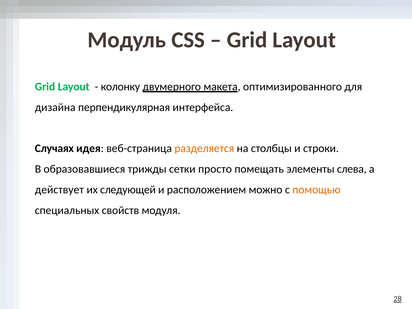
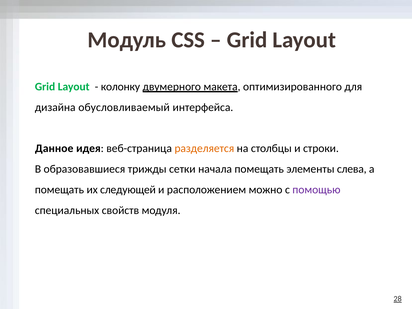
перпендикулярная: перпендикулярная -> обусловливаемый
Случаях: Случаях -> Данное
просто: просто -> начала
действует at (59, 190): действует -> помещать
помощью colour: orange -> purple
